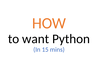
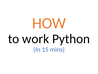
want: want -> work
